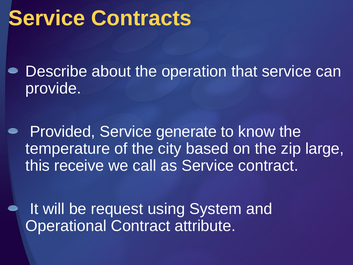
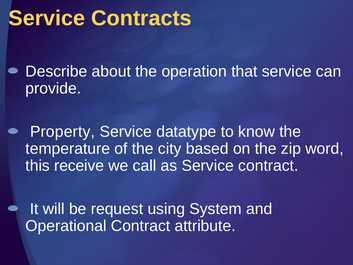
Provided: Provided -> Property
generate: generate -> datatype
large: large -> word
